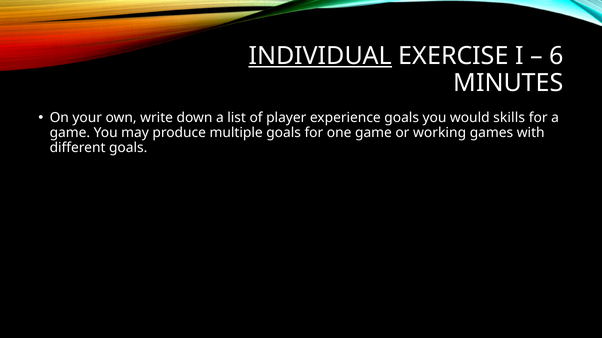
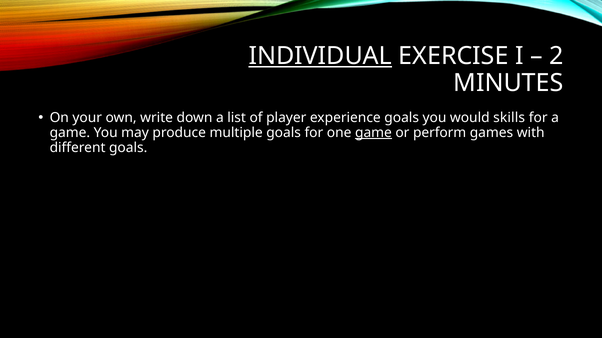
6: 6 -> 2
game at (373, 133) underline: none -> present
working: working -> perform
